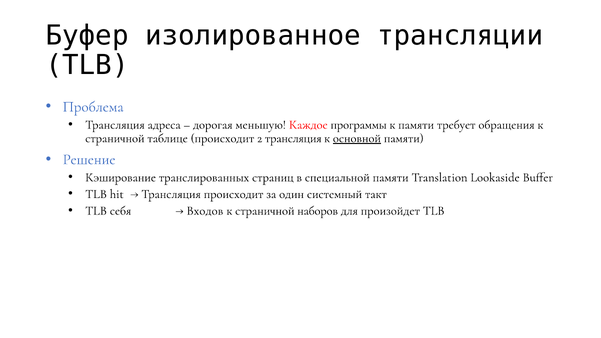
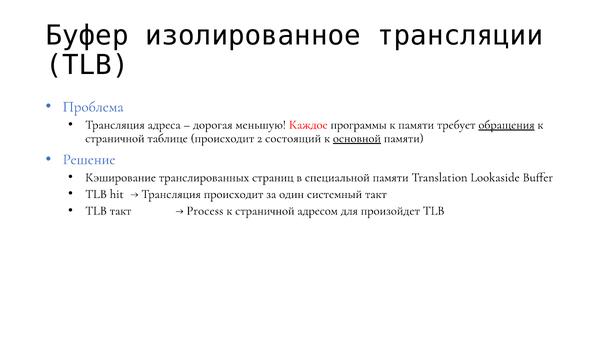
обращения underline: none -> present
2 трансляция: трансляция -> состоящий
TLB себя: себя -> такт
Входов: Входов -> Process
наборов: наборов -> адресом
